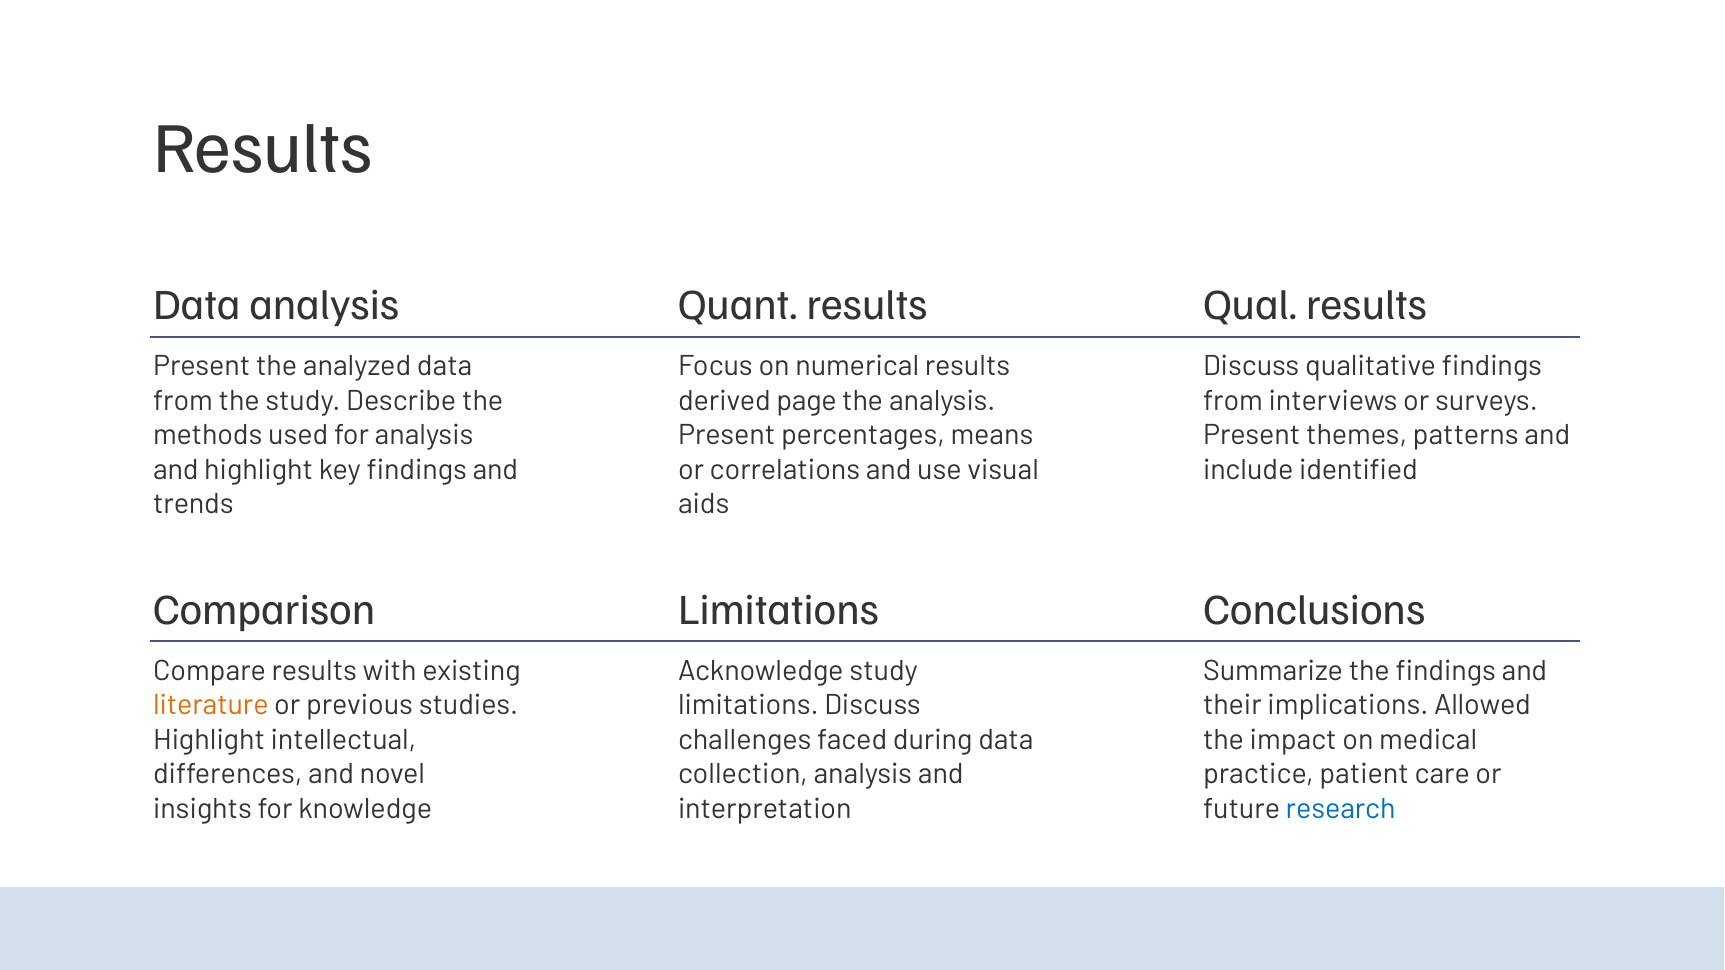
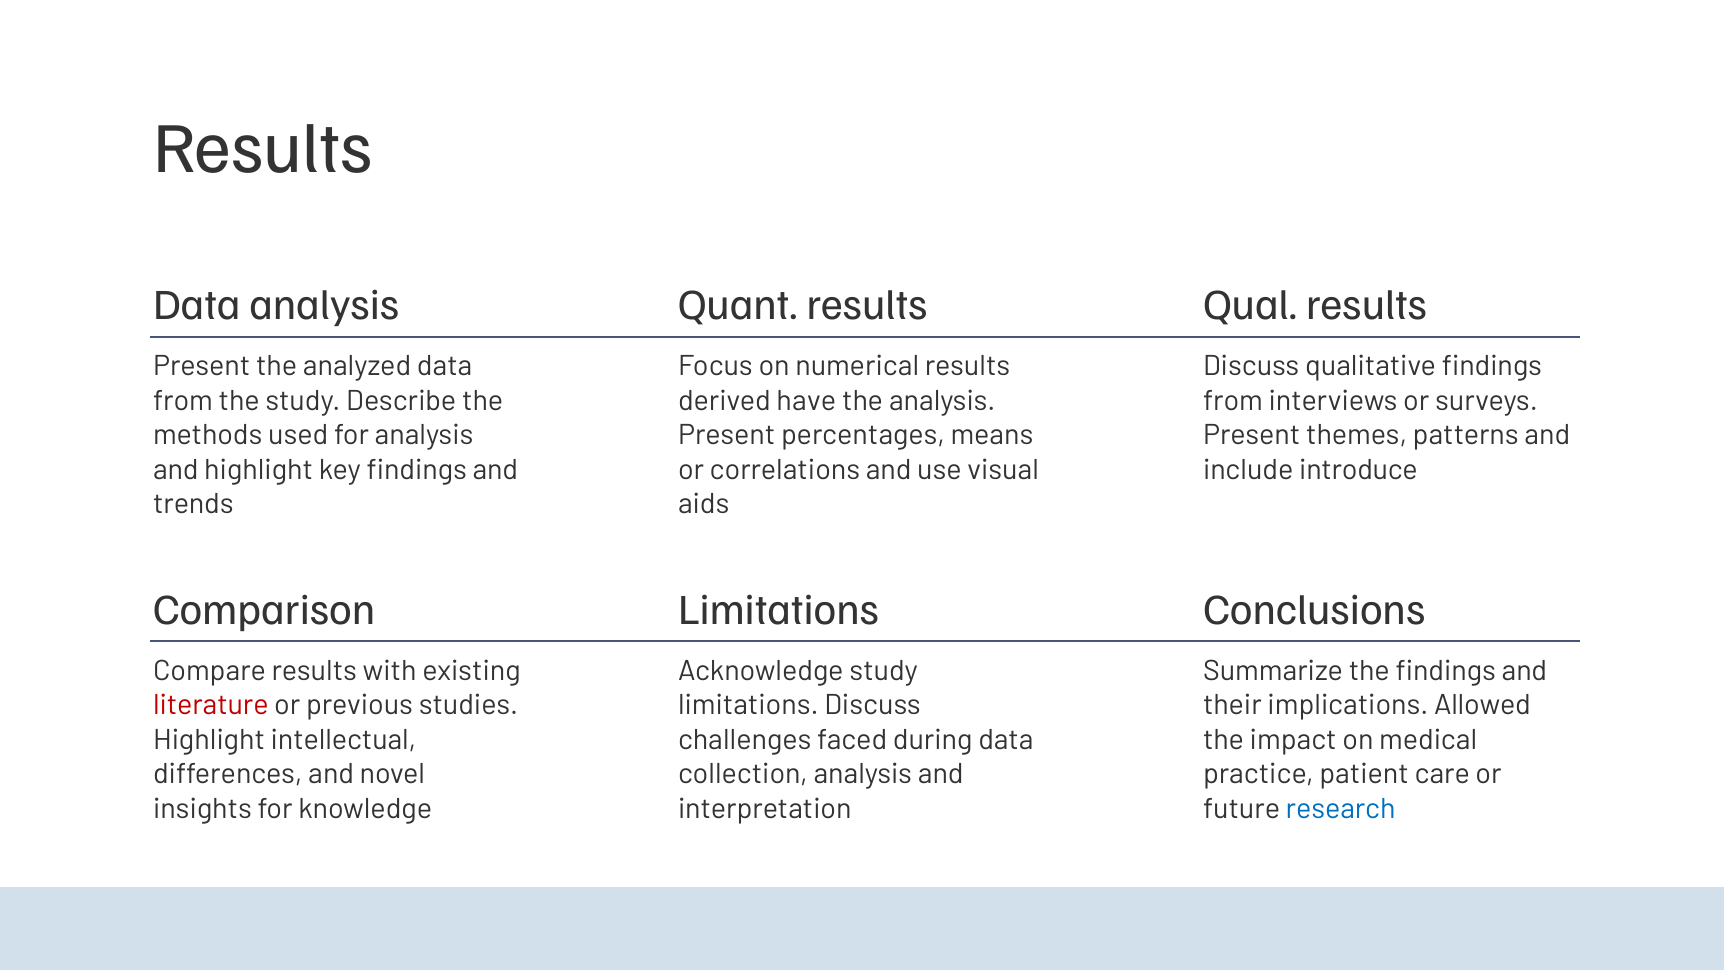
page: page -> have
identified: identified -> introduce
literature colour: orange -> red
